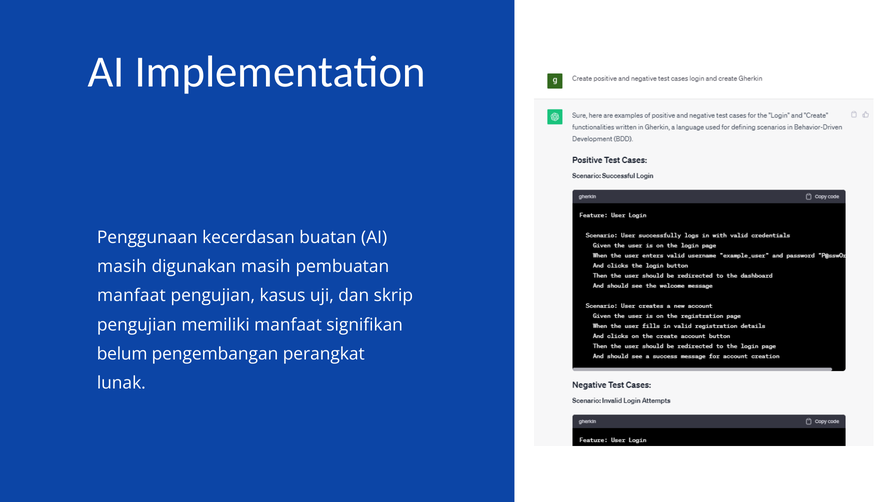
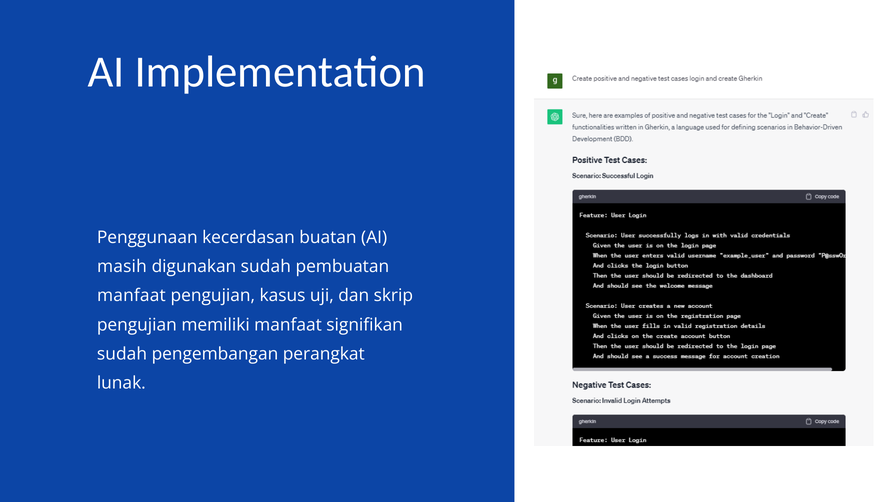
digunakan masih: masih -> sudah
belum at (122, 354): belum -> sudah
